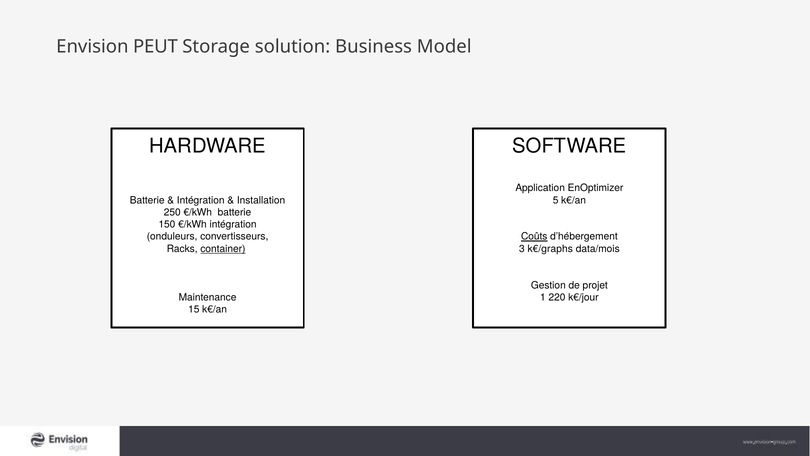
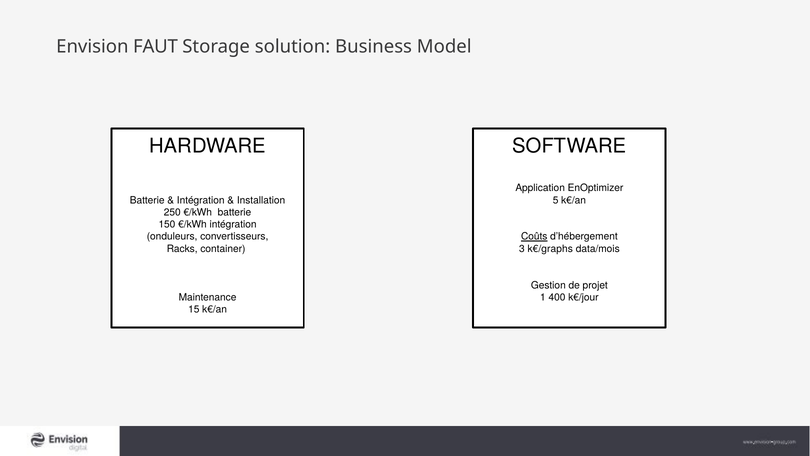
PEUT: PEUT -> FAUT
container underline: present -> none
220: 220 -> 400
